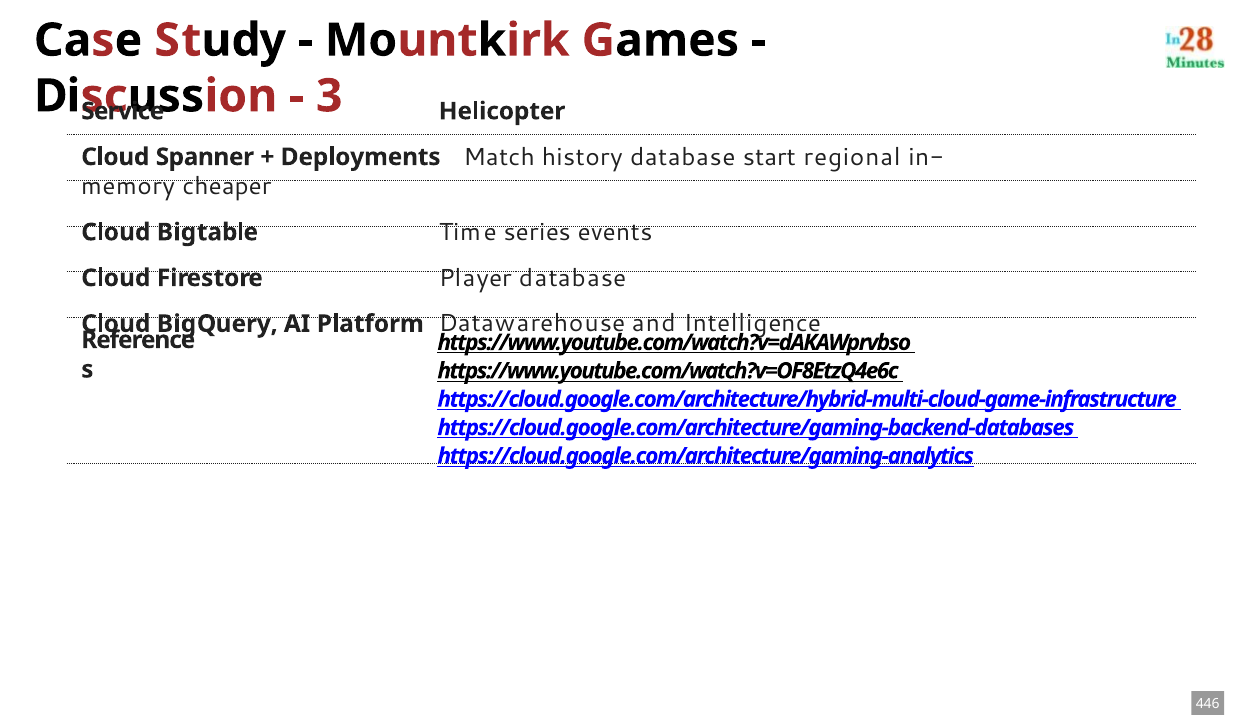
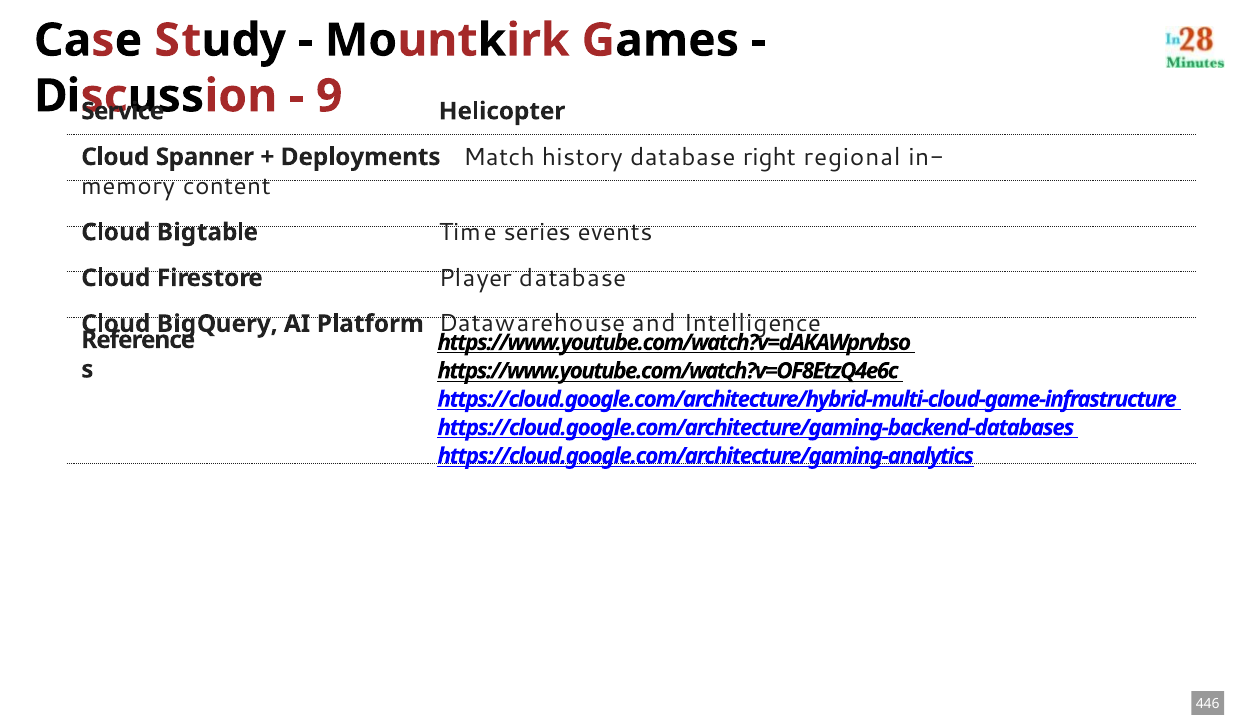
3: 3 -> 9
start: start -> right
cheaper: cheaper -> content
